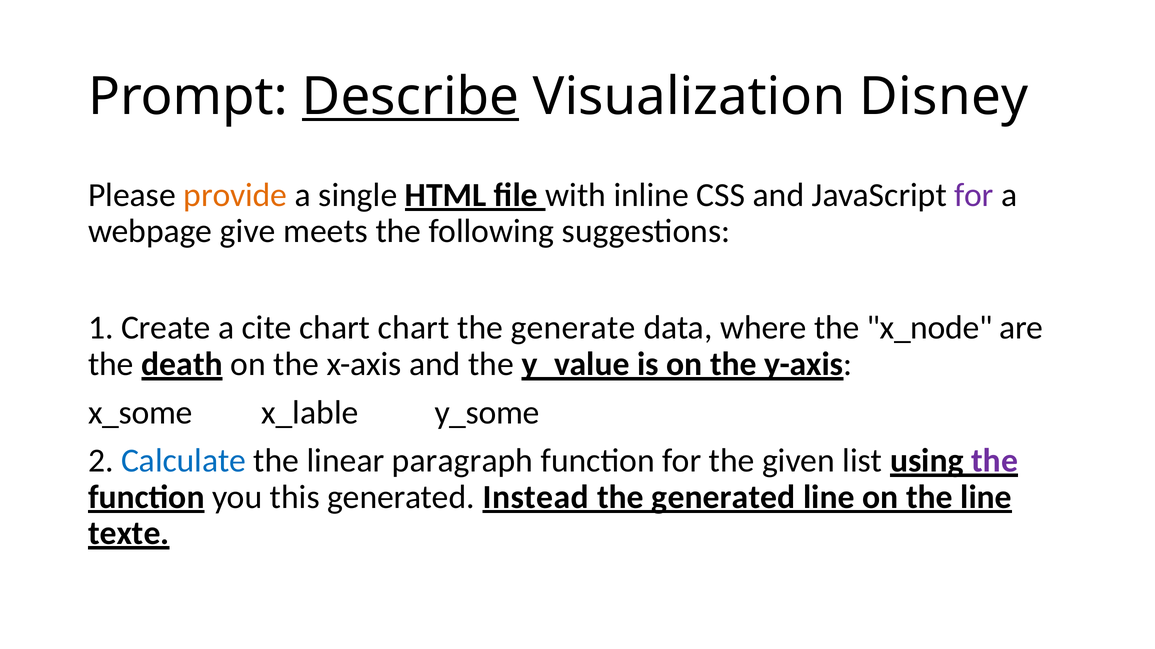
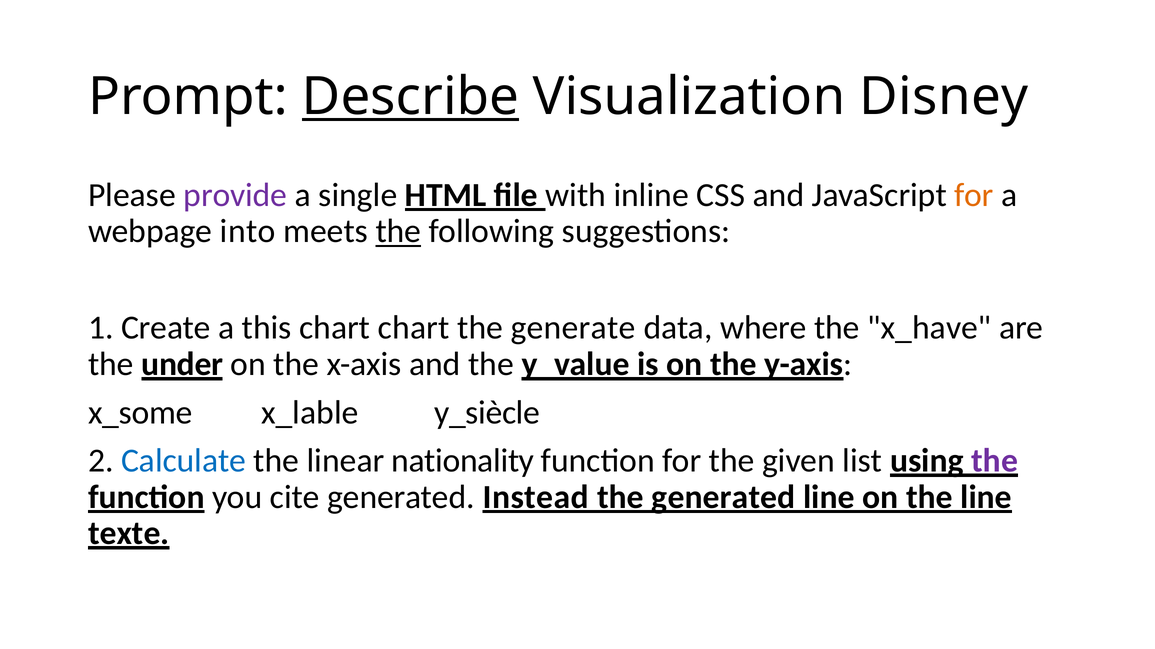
provide colour: orange -> purple
for at (974, 195) colour: purple -> orange
give: give -> into
the at (398, 232) underline: none -> present
cite: cite -> this
x_node: x_node -> x_have
death: death -> under
y_some: y_some -> y_siècle
paragraph: paragraph -> nationality
this: this -> cite
